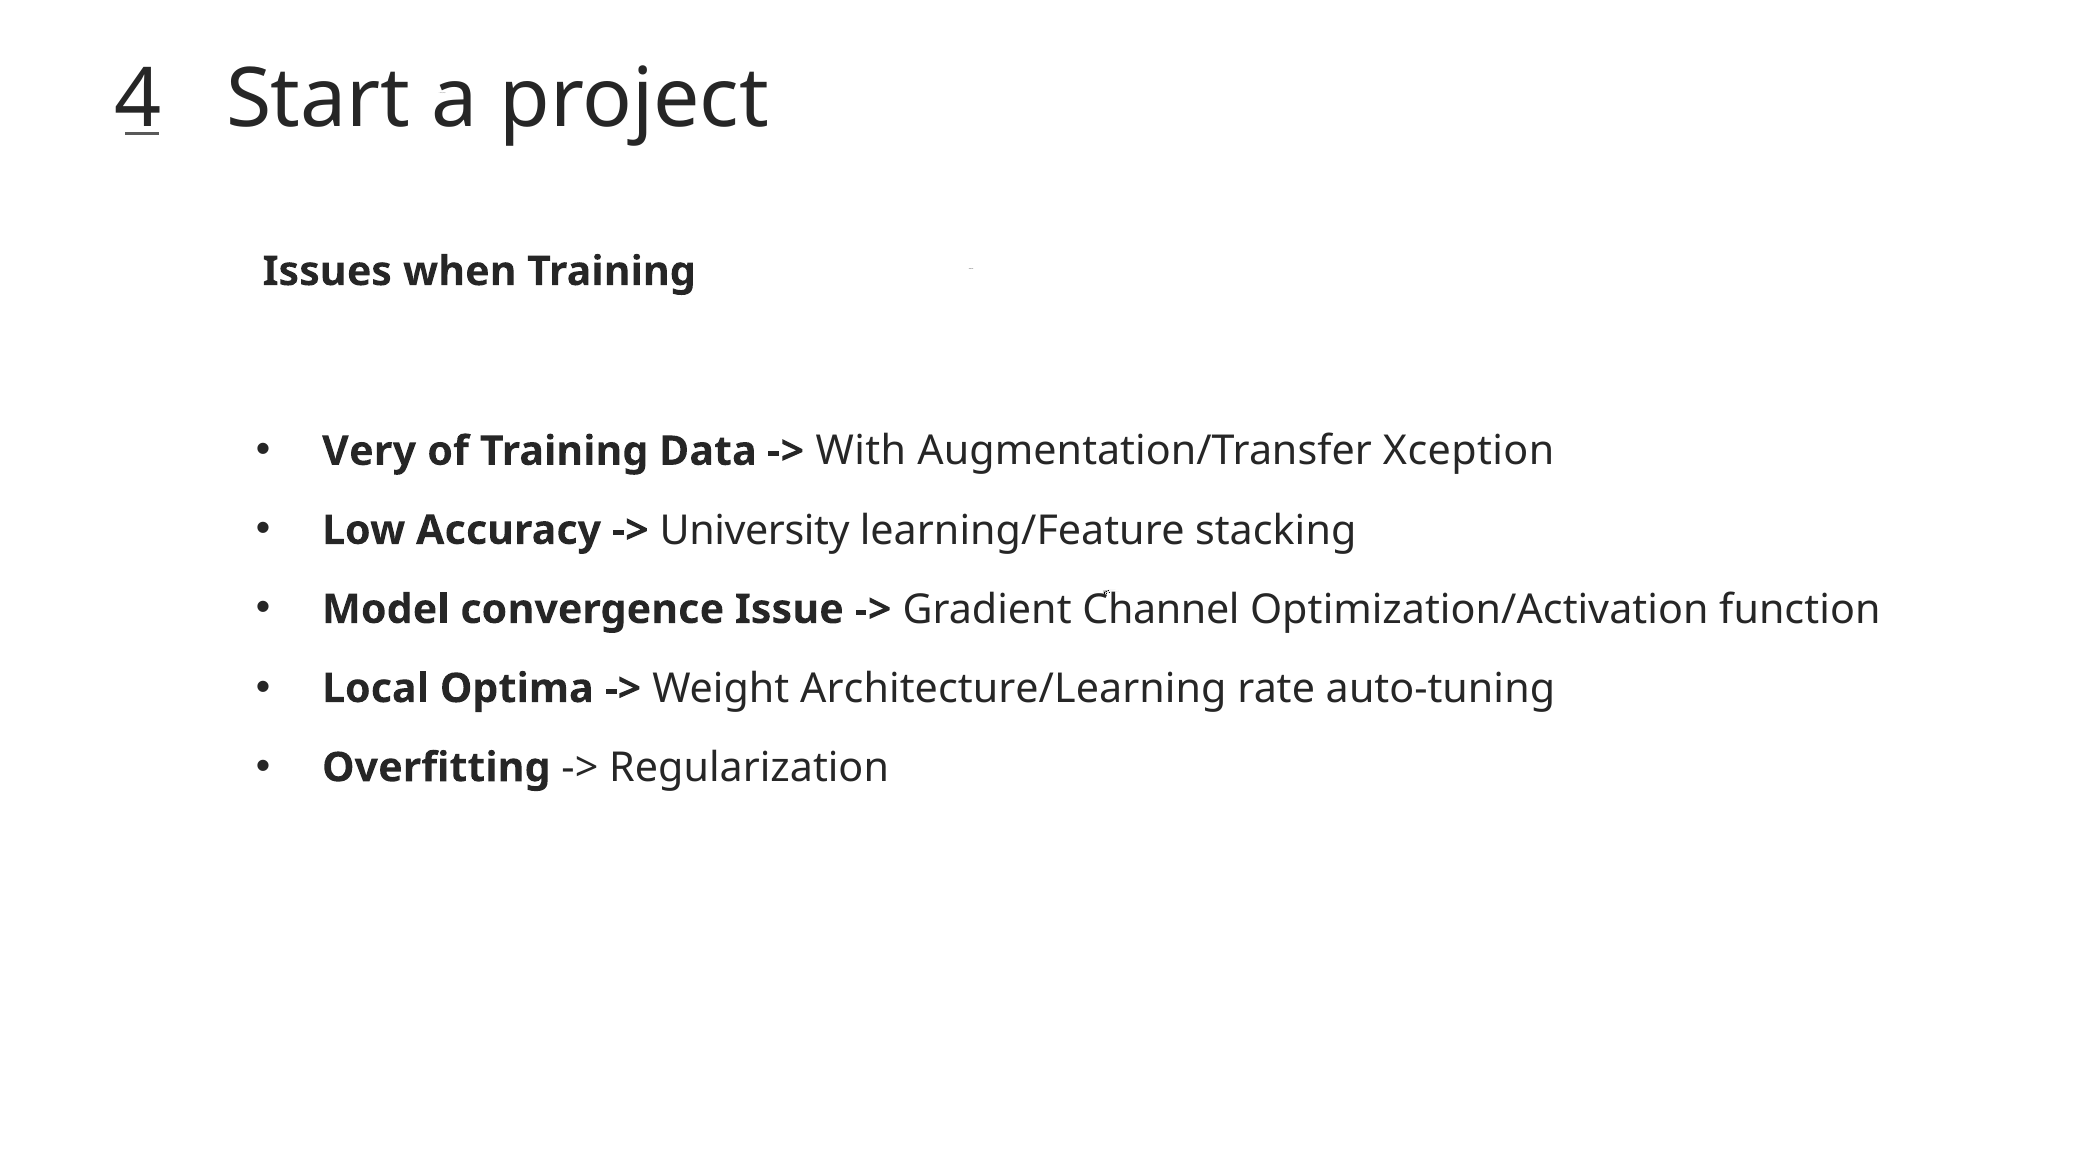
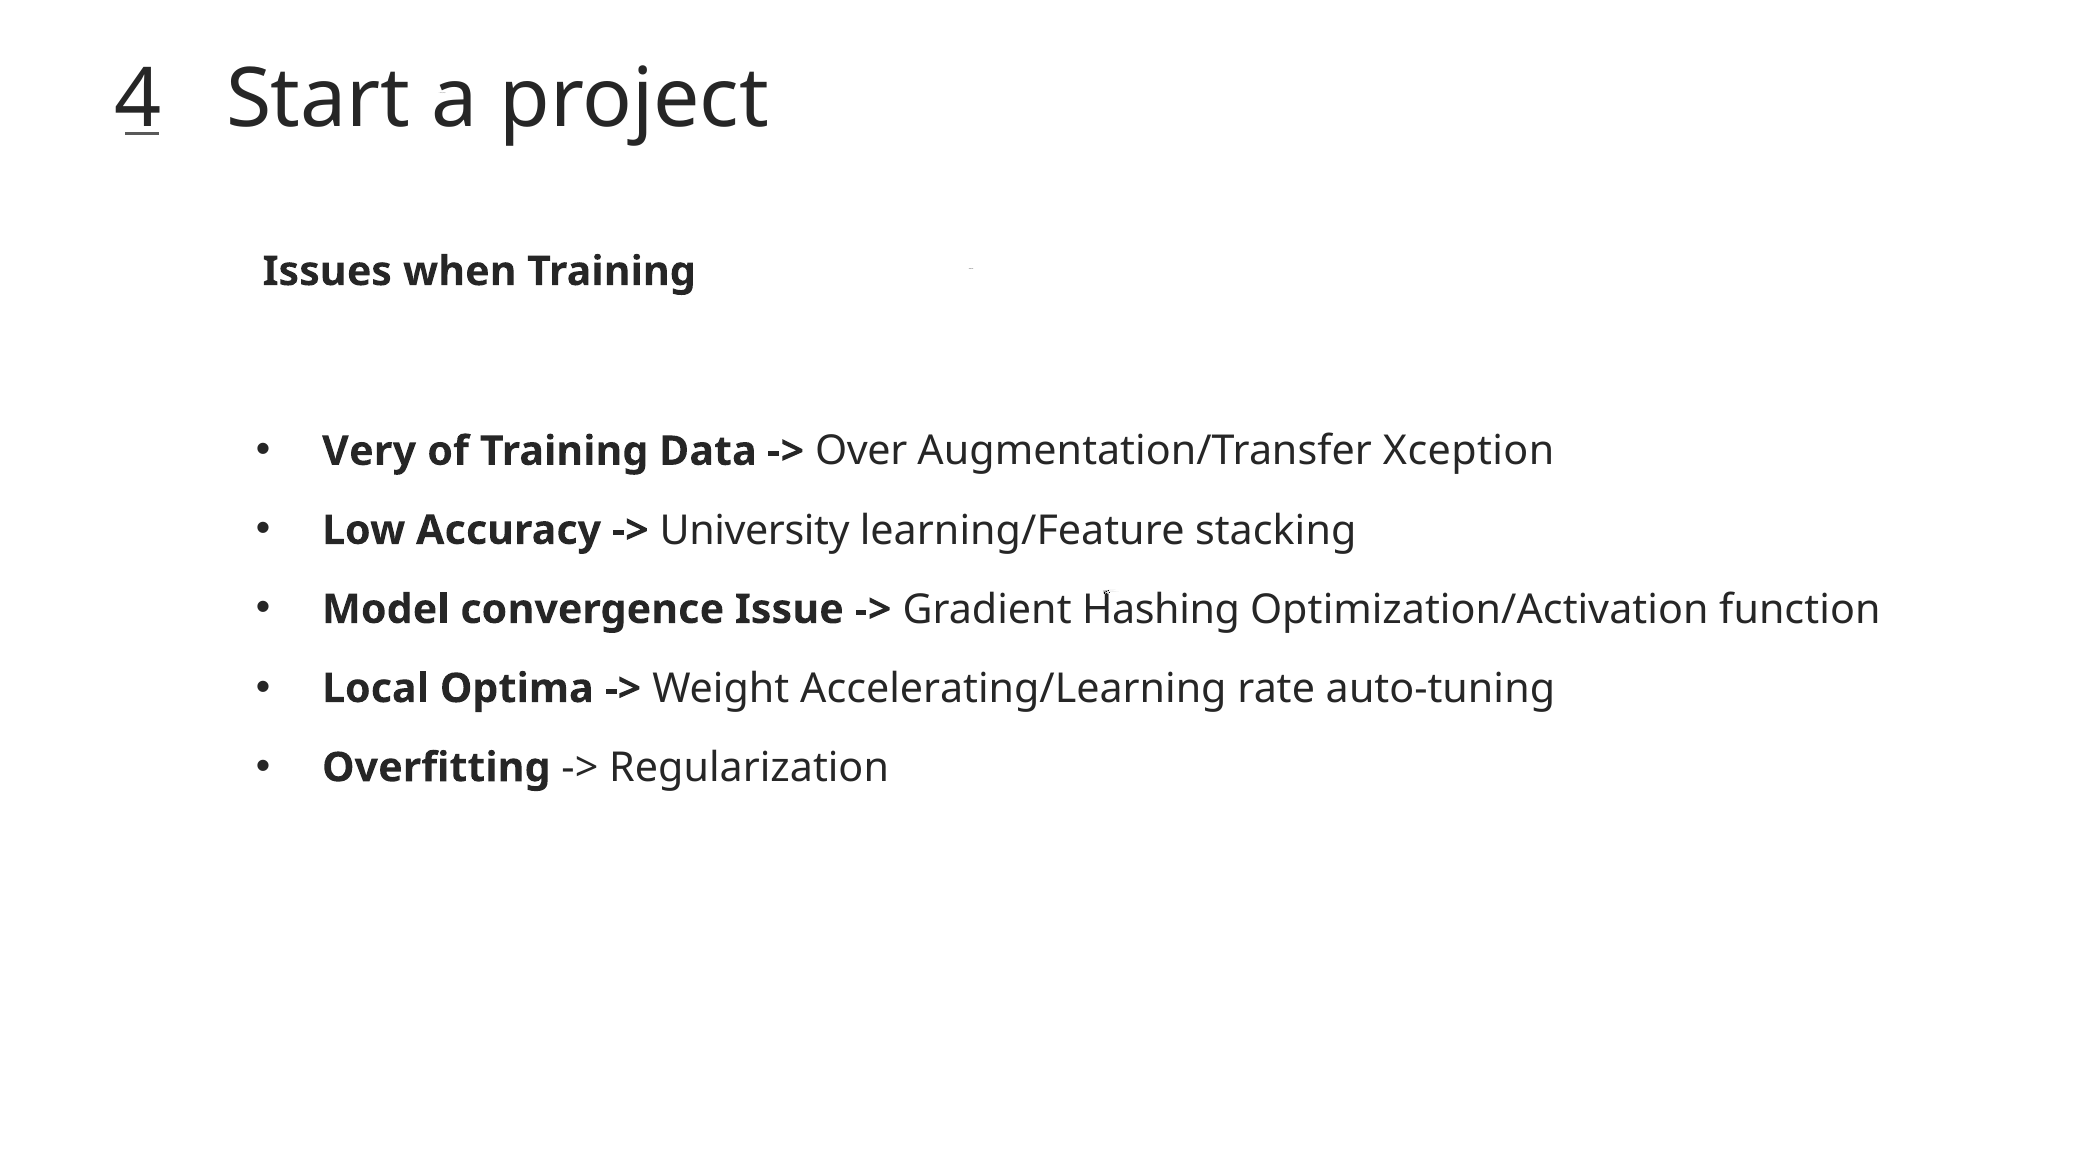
With: With -> Over
Channel: Channel -> Hashing
Architecture/Learning: Architecture/Learning -> Accelerating/Learning
